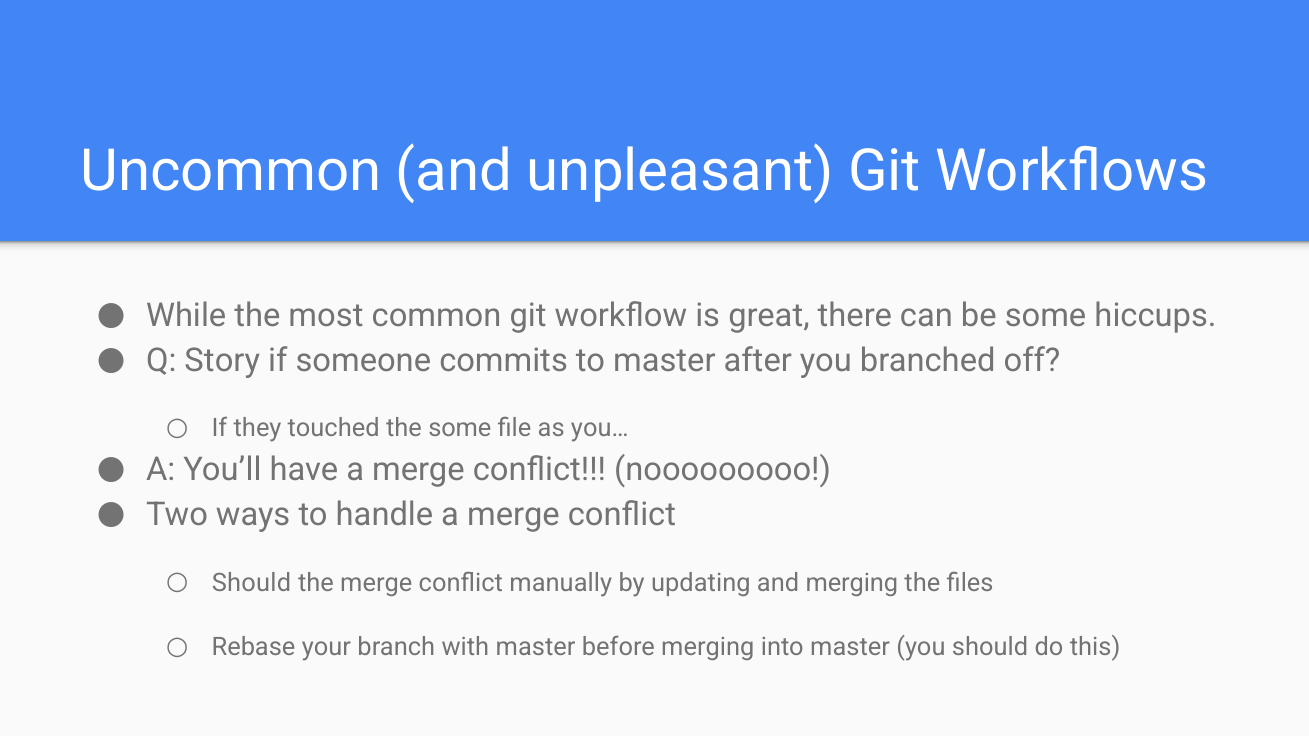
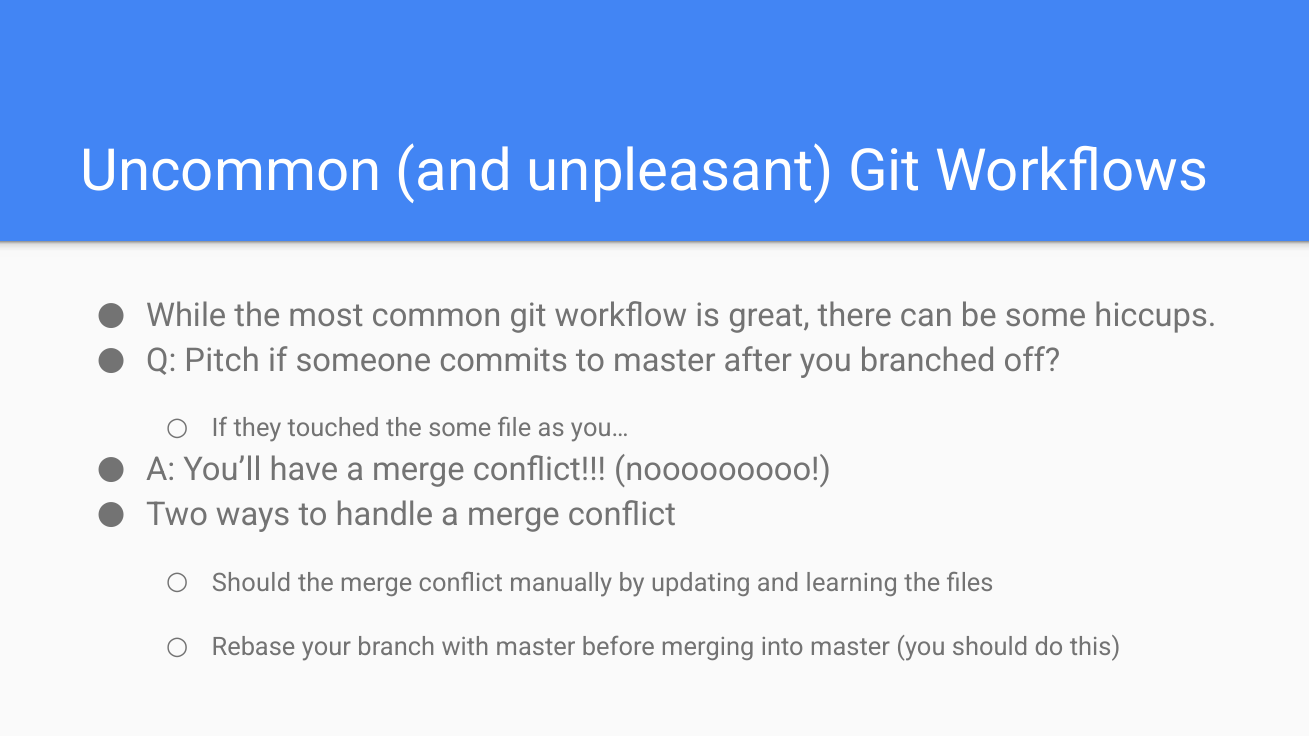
Story: Story -> Pitch
and merging: merging -> learning
